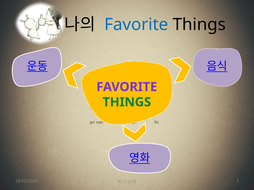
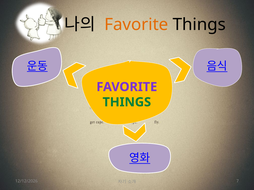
Favorite at (136, 25) colour: blue -> orange
